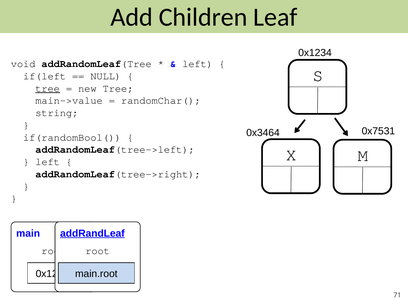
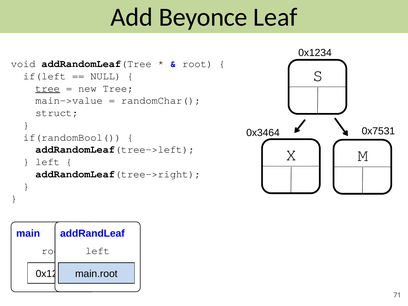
Children: Children -> Beyonce
left at (198, 64): left -> root
string: string -> struct
addRandLeaf underline: present -> none
root at (98, 251): root -> left
